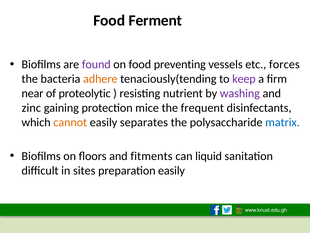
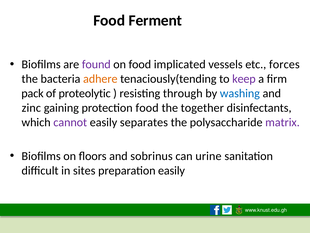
preventing: preventing -> implicated
near: near -> pack
nutrient: nutrient -> through
washing colour: purple -> blue
protection mice: mice -> food
frequent: frequent -> together
cannot colour: orange -> purple
matrix colour: blue -> purple
fitments: fitments -> sobrinus
liquid: liquid -> urine
